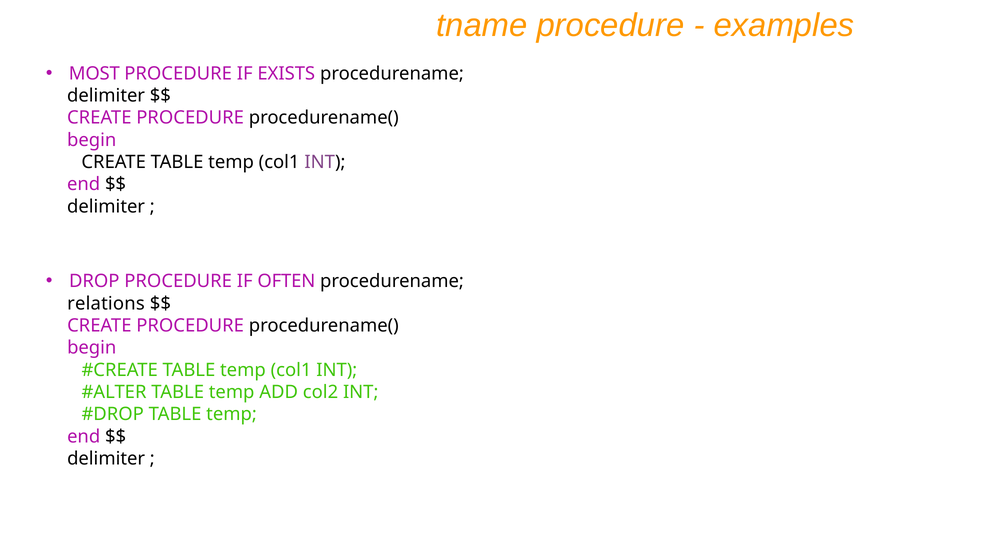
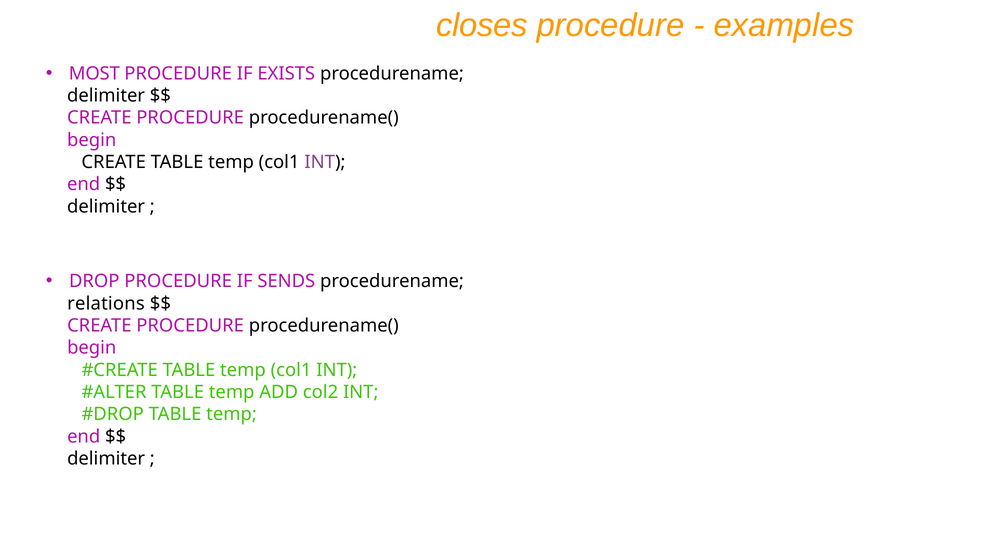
tname: tname -> closes
OFTEN: OFTEN -> SENDS
